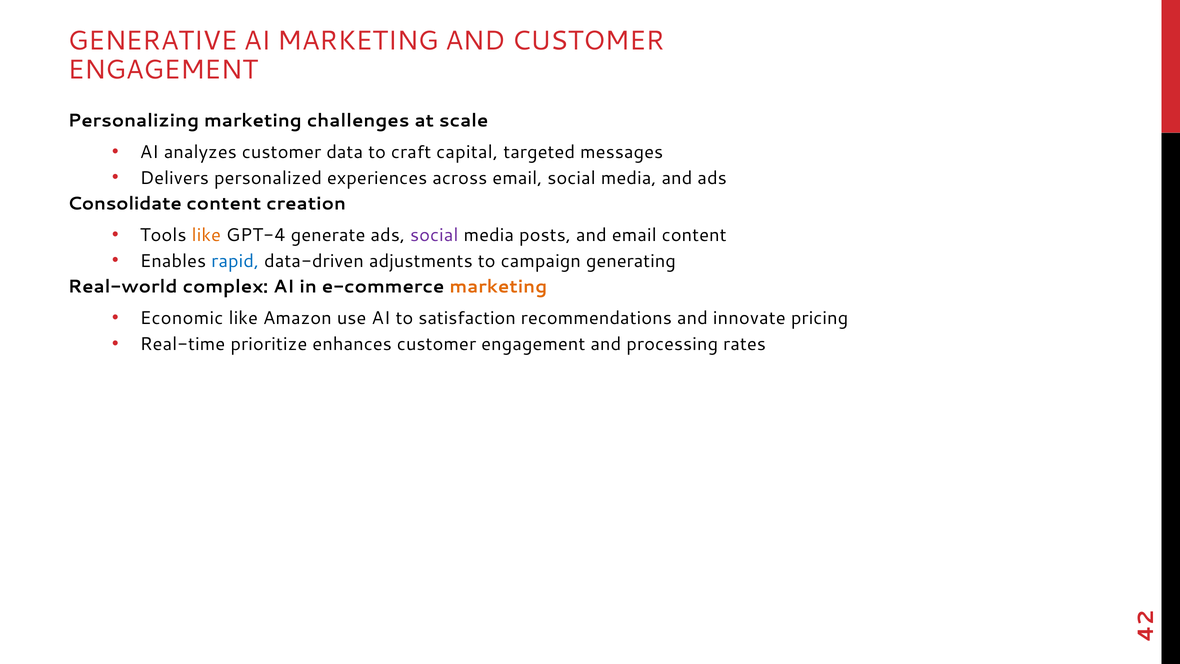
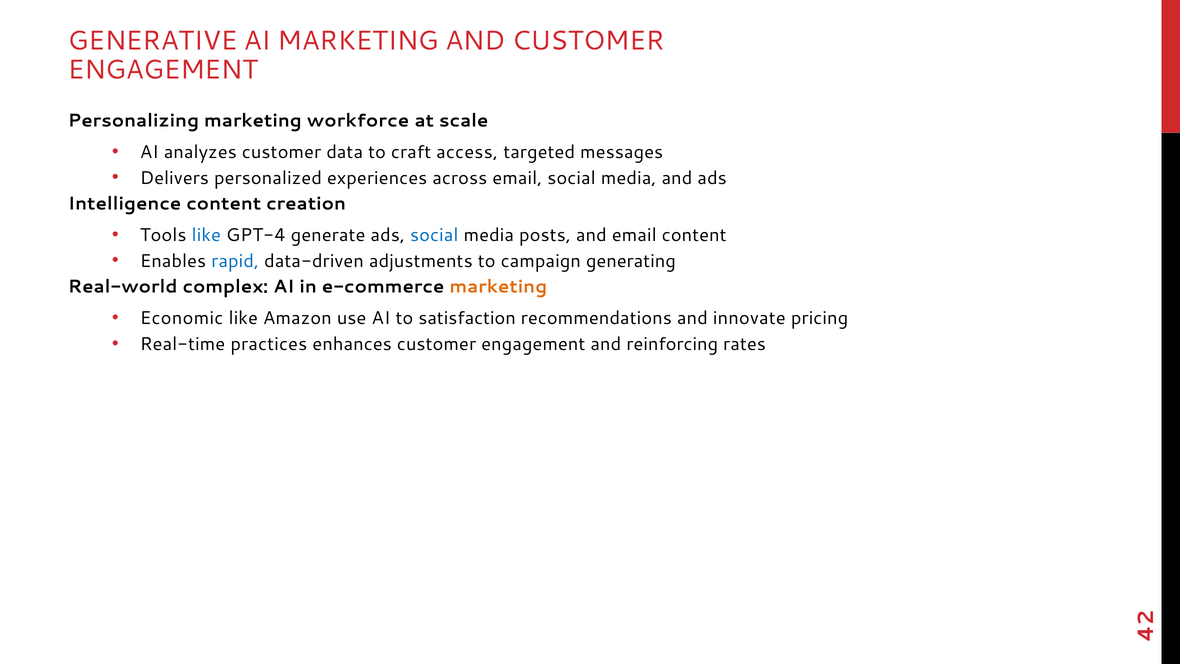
challenges: challenges -> workforce
capital: capital -> access
Consolidate: Consolidate -> Intelligence
like at (206, 235) colour: orange -> blue
social at (434, 235) colour: purple -> blue
prioritize: prioritize -> practices
processing: processing -> reinforcing
